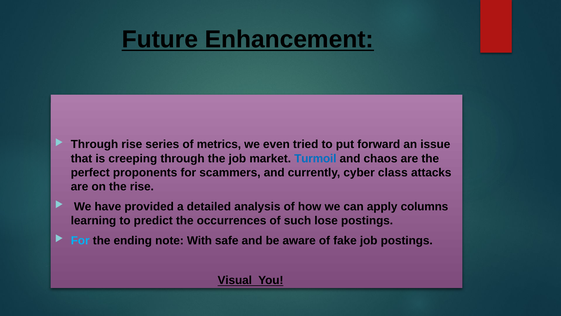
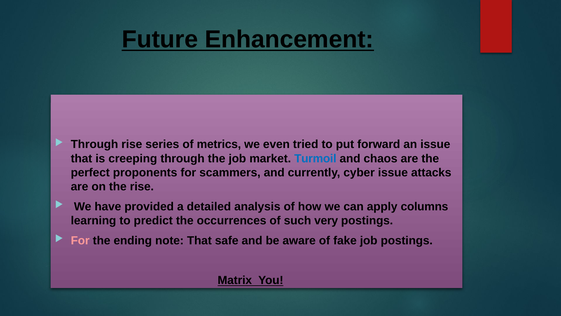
cyber class: class -> issue
lose: lose -> very
For at (80, 240) colour: light blue -> pink
note With: With -> That
Visual: Visual -> Matrix
